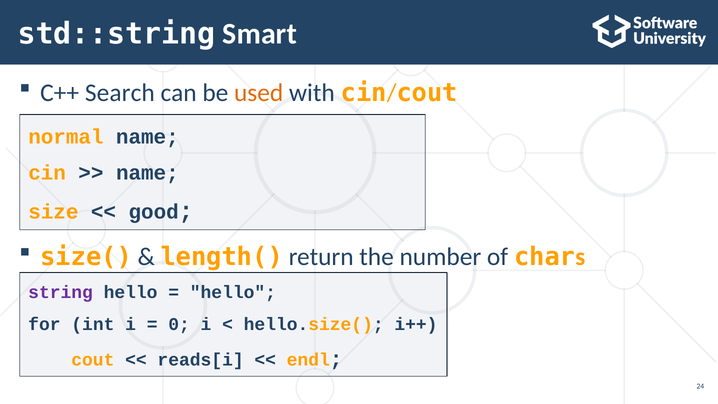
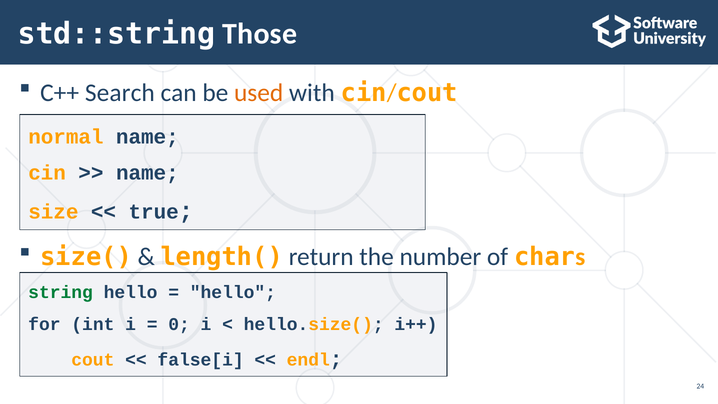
Smart: Smart -> Those
good: good -> true
string colour: purple -> green
reads[i: reads[i -> false[i
